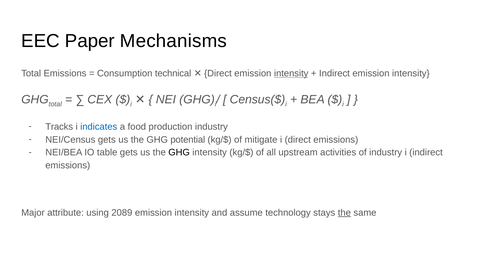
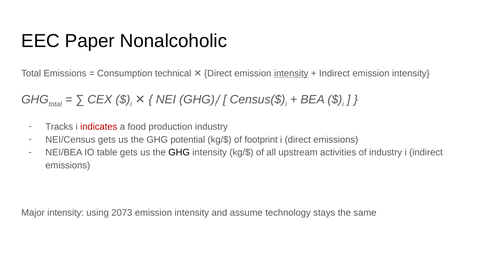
Mechanisms: Mechanisms -> Nonalcoholic
indicates colour: blue -> red
mitigate: mitigate -> footprint
Major attribute: attribute -> intensity
2089: 2089 -> 2073
the at (344, 213) underline: present -> none
